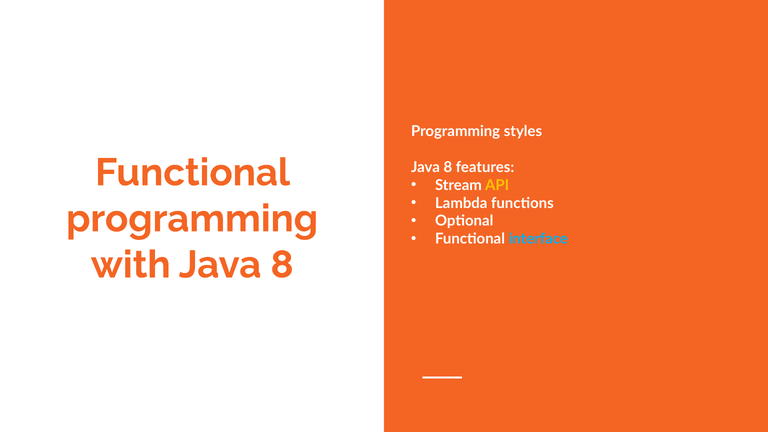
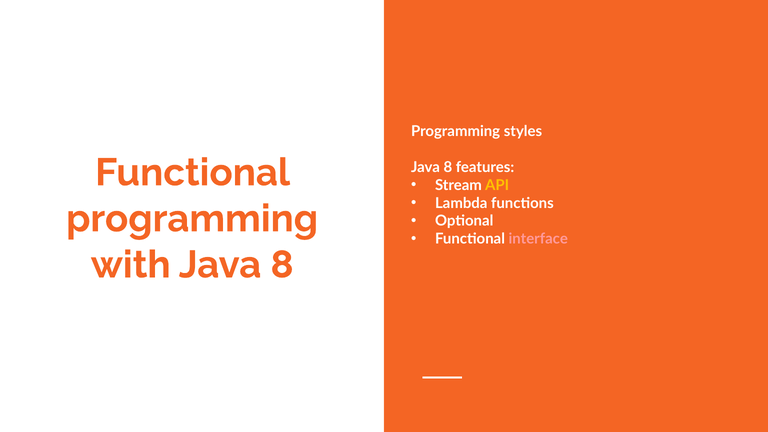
interface colour: light blue -> pink
